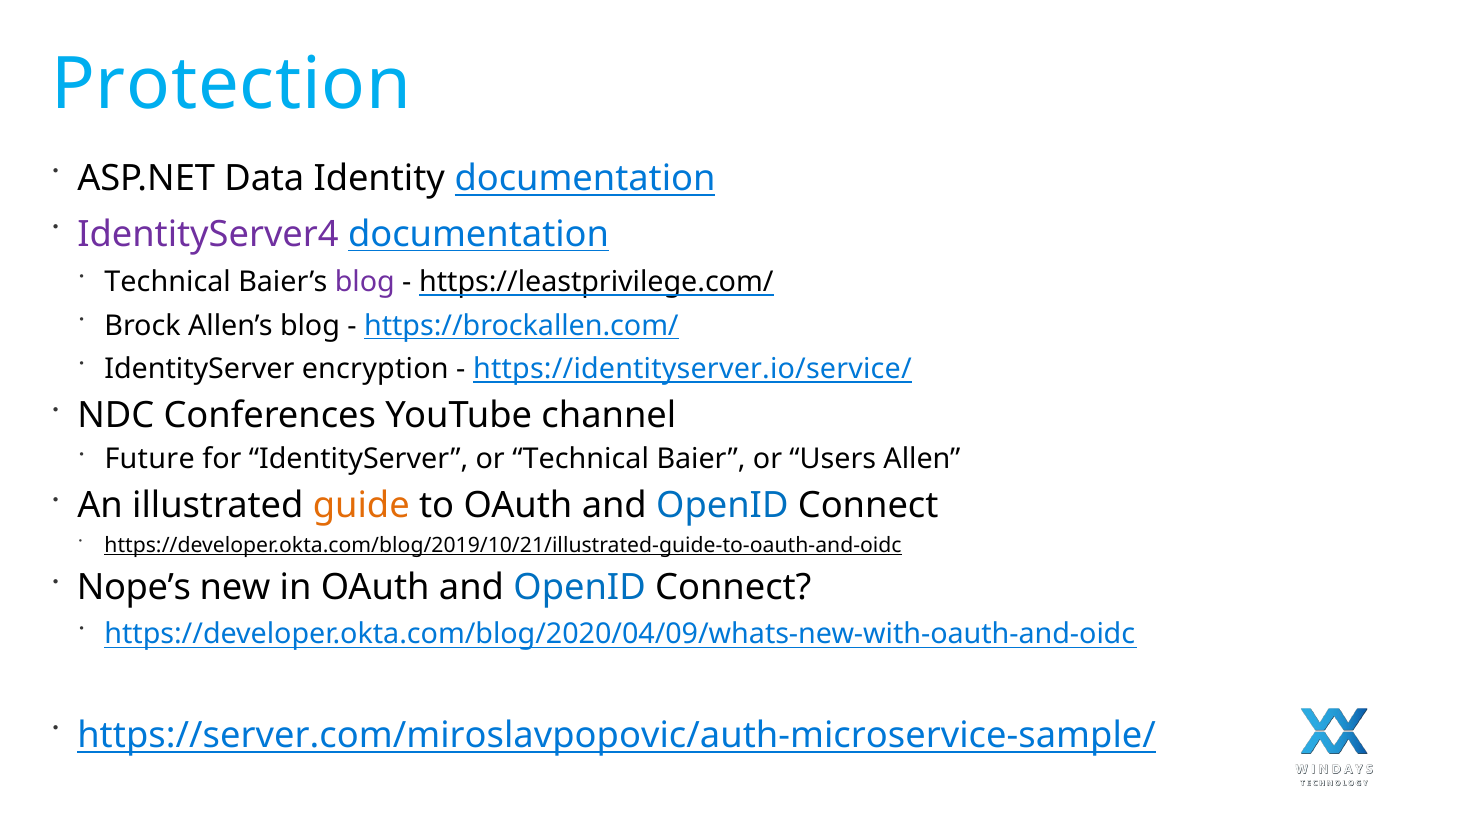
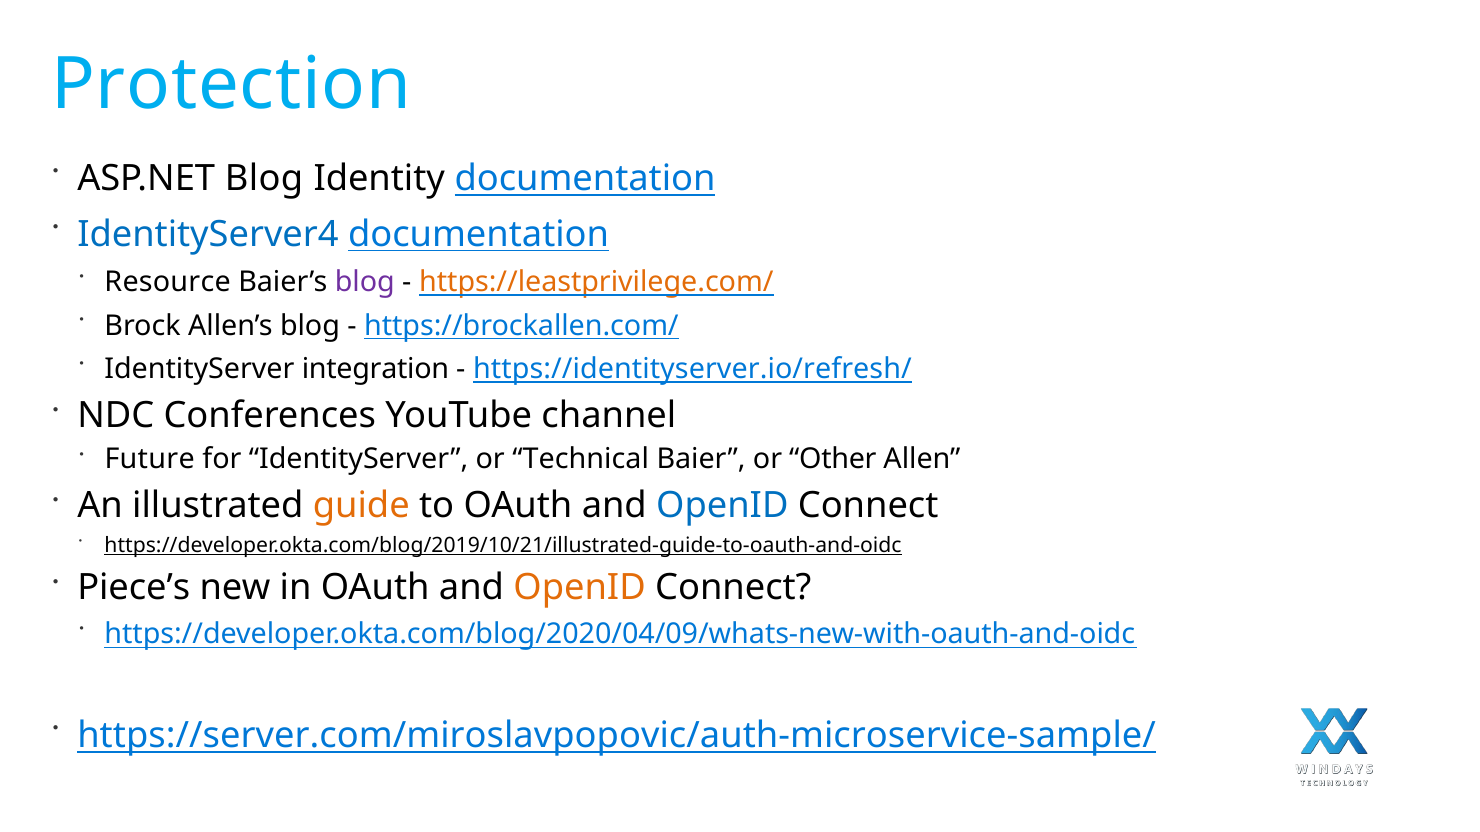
ASP.NET Data: Data -> Blog
IdentityServer4 colour: purple -> blue
Technical at (168, 282): Technical -> Resource
https://leastprivilege.com/ colour: black -> orange
encryption: encryption -> integration
https://identityserver.io/service/: https://identityserver.io/service/ -> https://identityserver.io/refresh/
Users: Users -> Other
Nope’s: Nope’s -> Piece’s
OpenID at (580, 588) colour: blue -> orange
